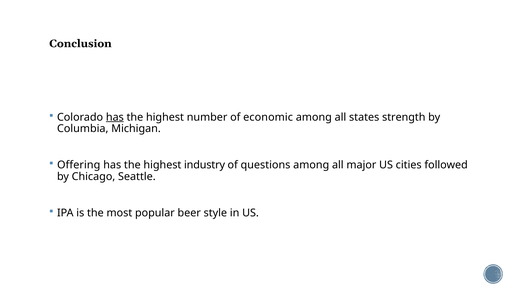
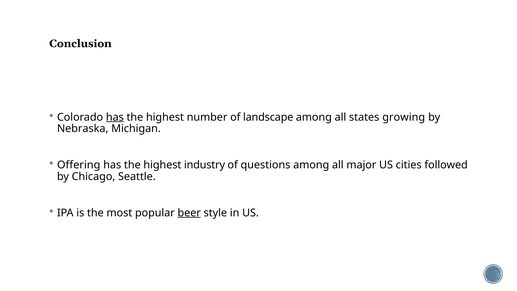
economic: economic -> landscape
strength: strength -> growing
Columbia: Columbia -> Nebraska
beer underline: none -> present
